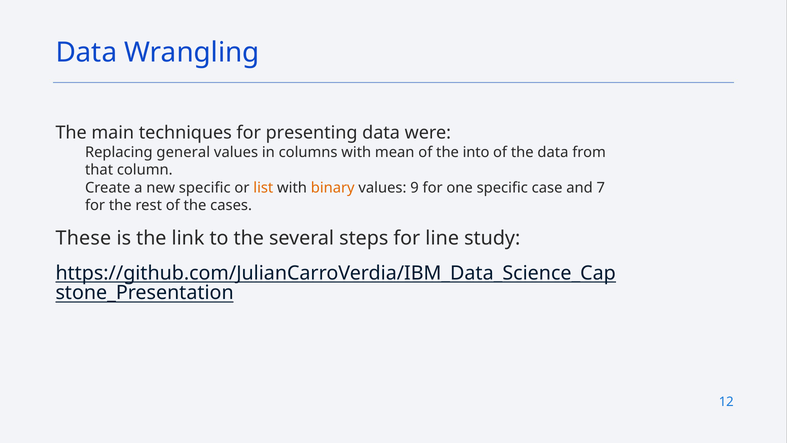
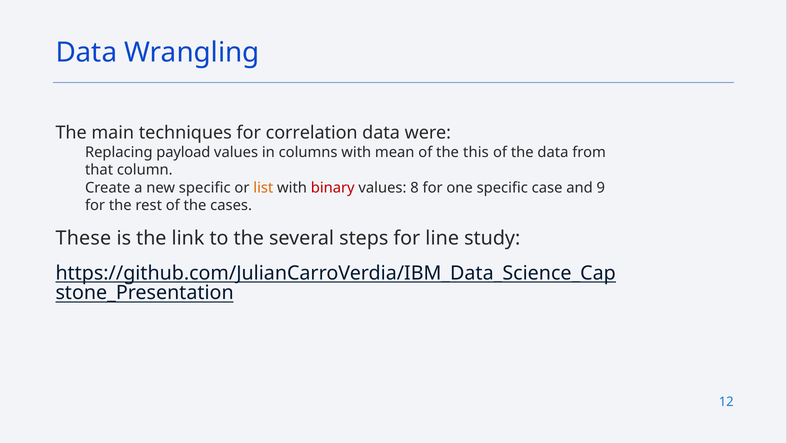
presenting: presenting -> correlation
general: general -> payload
into: into -> this
binary colour: orange -> red
9: 9 -> 8
7: 7 -> 9
